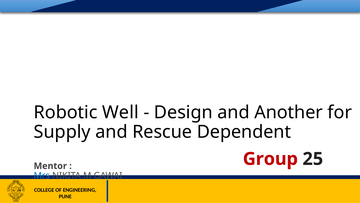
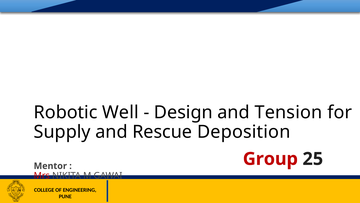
Another: Another -> Tension
Dependent: Dependent -> Deposition
Mrs colour: blue -> red
